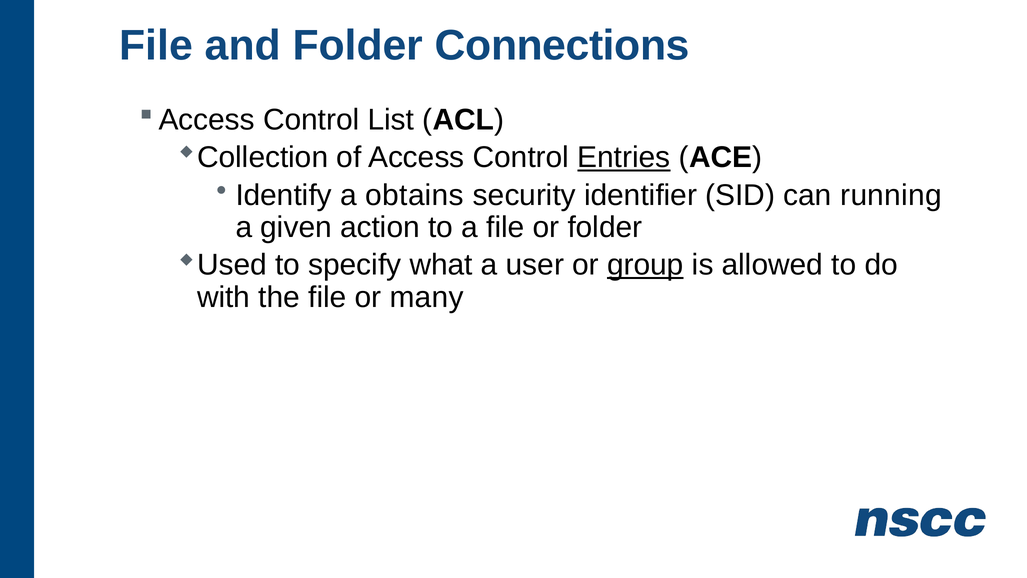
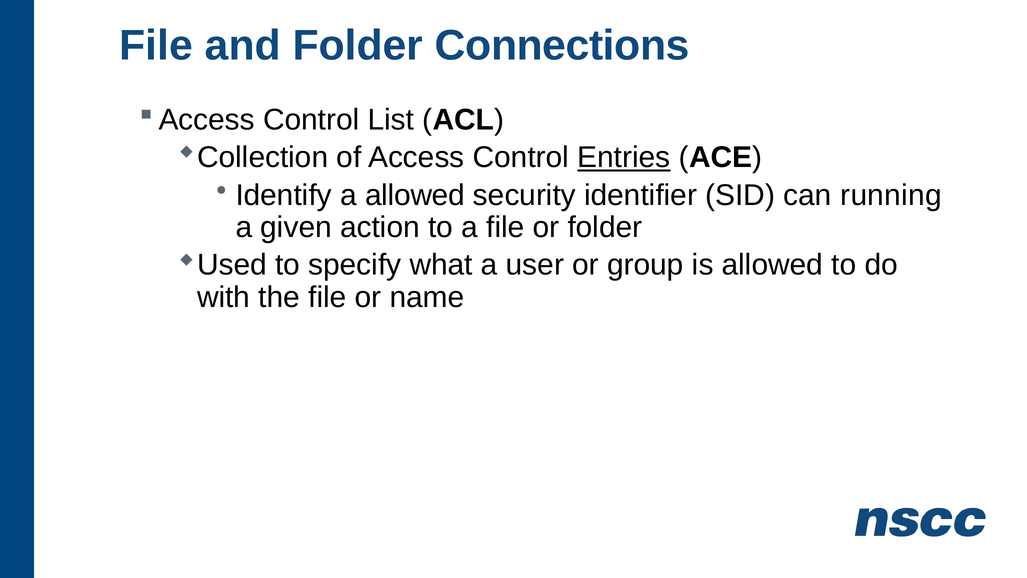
a obtains: obtains -> allowed
group underline: present -> none
many: many -> name
